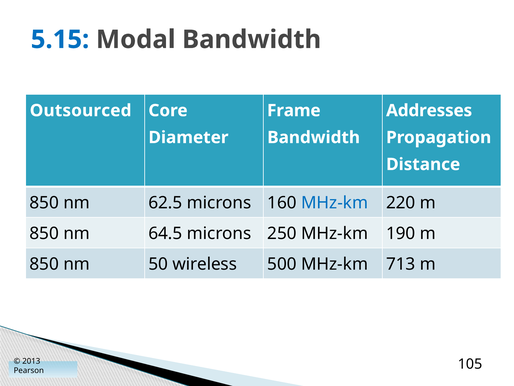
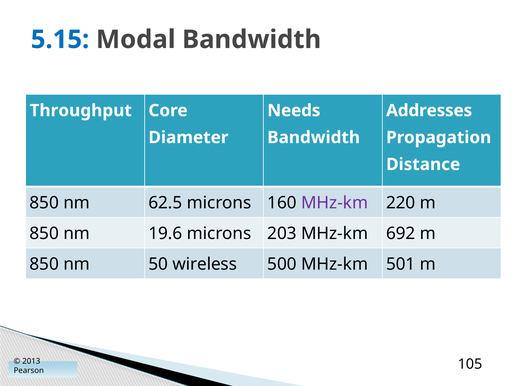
Outsourced: Outsourced -> Throughput
Frame: Frame -> Needs
MHz-km at (335, 202) colour: blue -> purple
64.5: 64.5 -> 19.6
250: 250 -> 203
190: 190 -> 692
713: 713 -> 501
